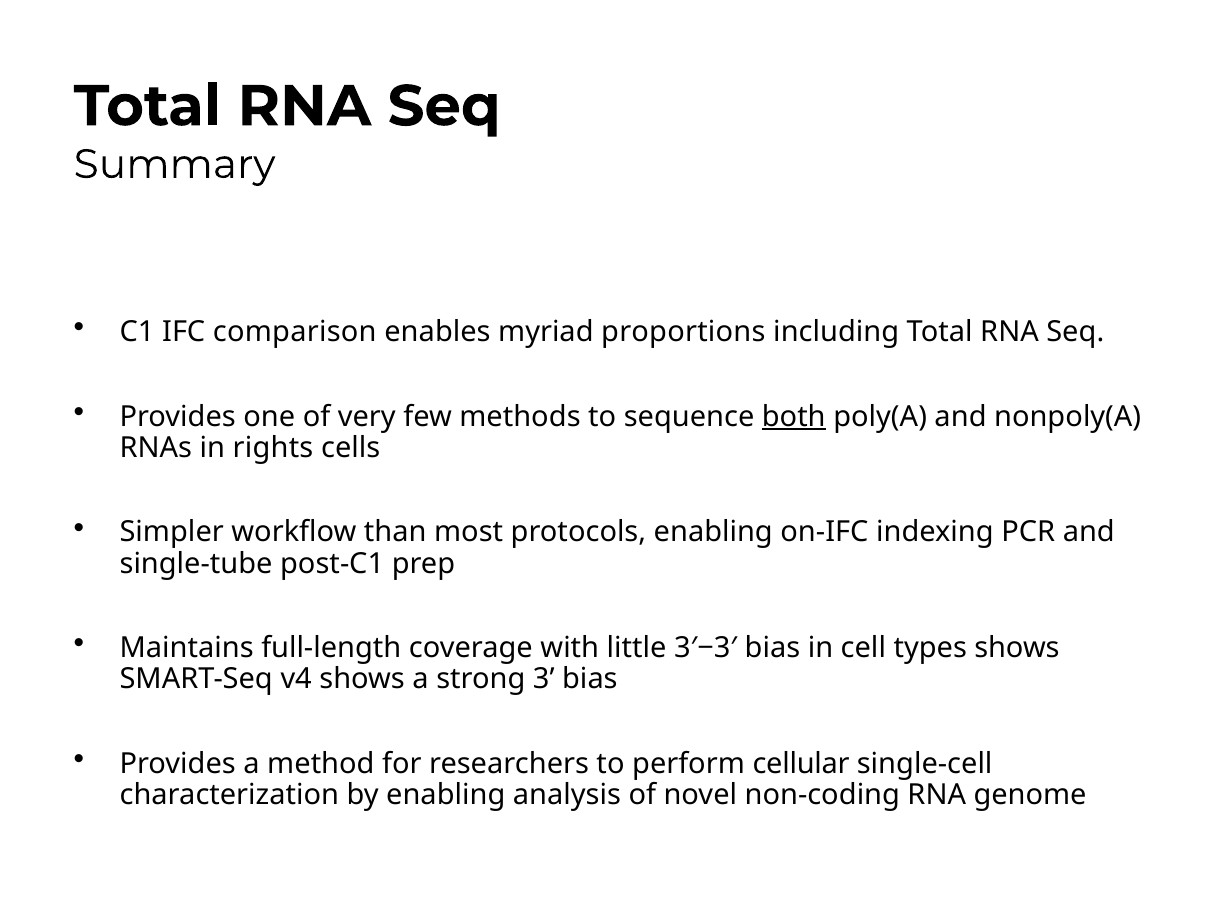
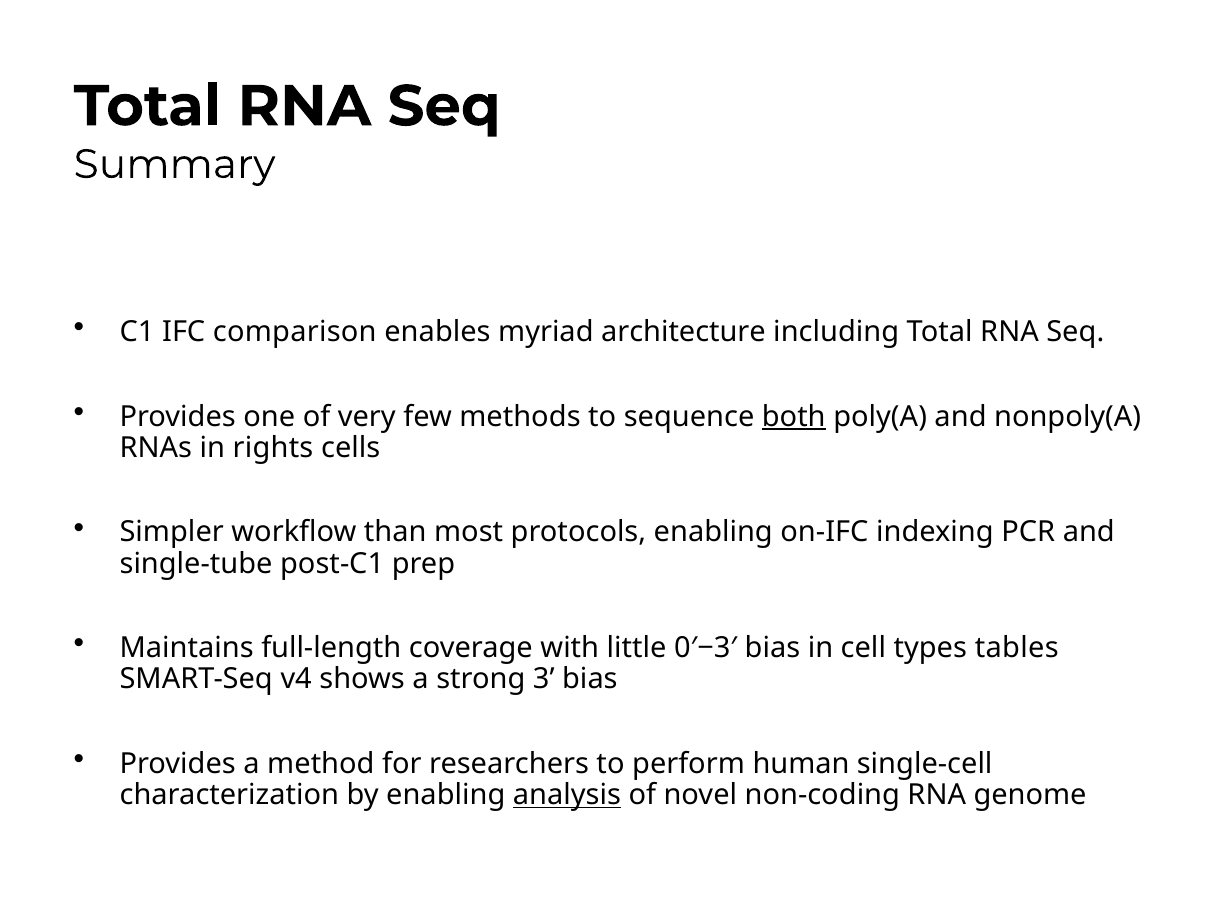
proportions: proportions -> architecture
3′−3′: 3′−3′ -> 0′−3′
types shows: shows -> tables
cellular: cellular -> human
analysis underline: none -> present
